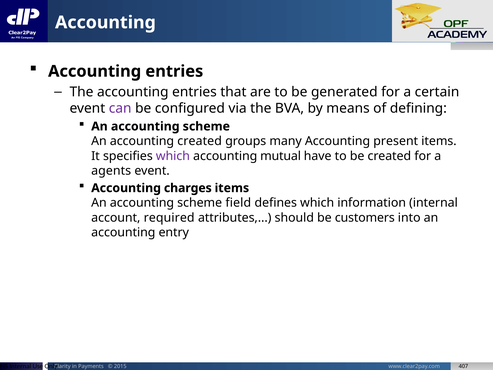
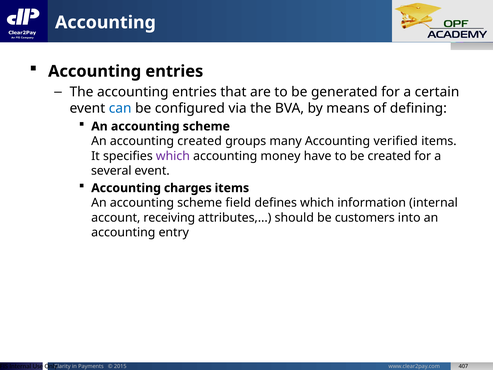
can colour: purple -> blue
present: present -> verified
mutual: mutual -> money
agents: agents -> several
required: required -> receiving
